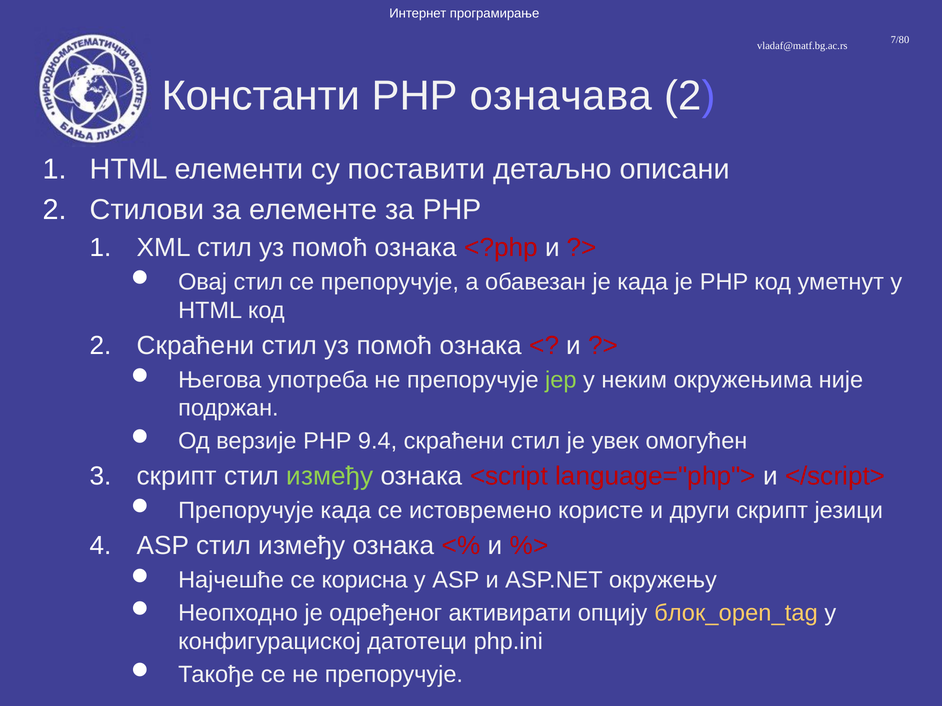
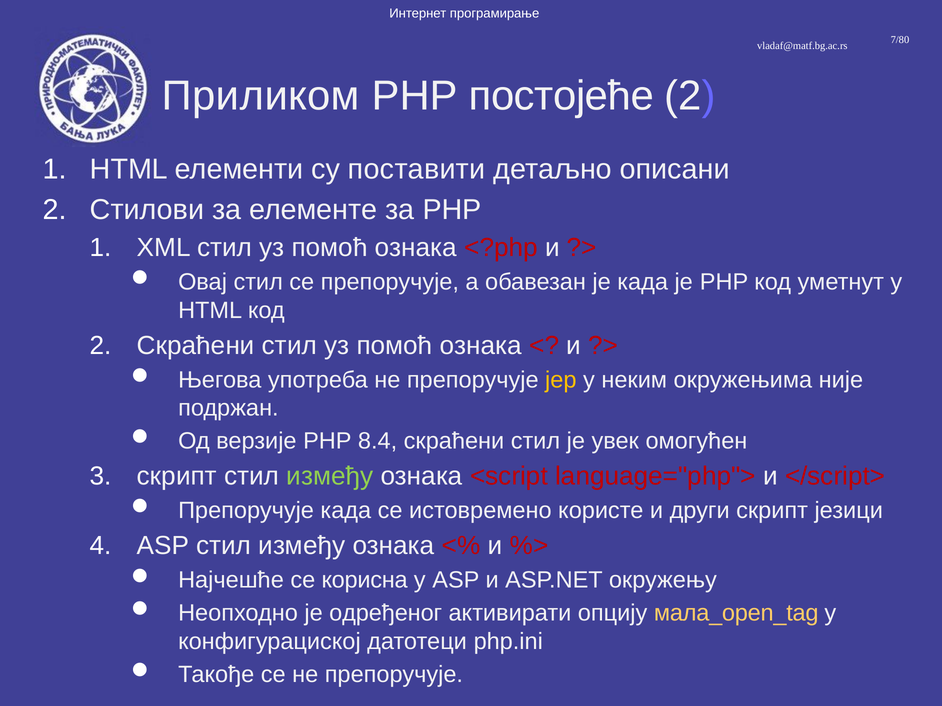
Константи: Константи -> Приликом
означава: означава -> постојеће
јер colour: light green -> yellow
9.4: 9.4 -> 8.4
блок_open_tag: блок_open_tag -> мала_open_tag
